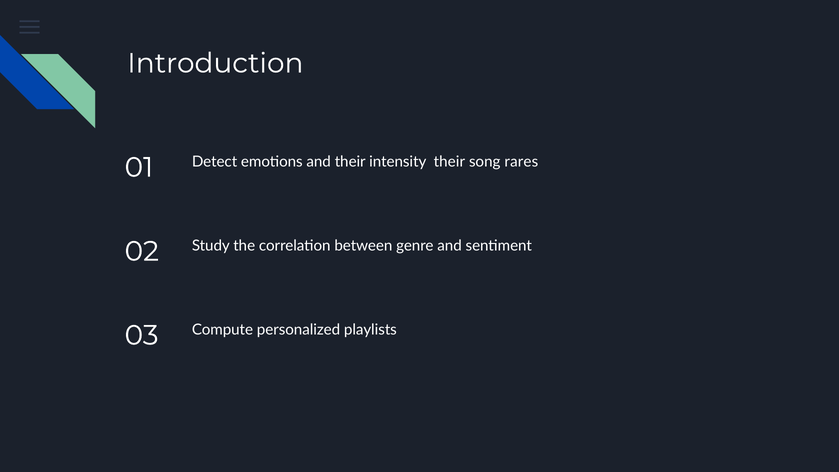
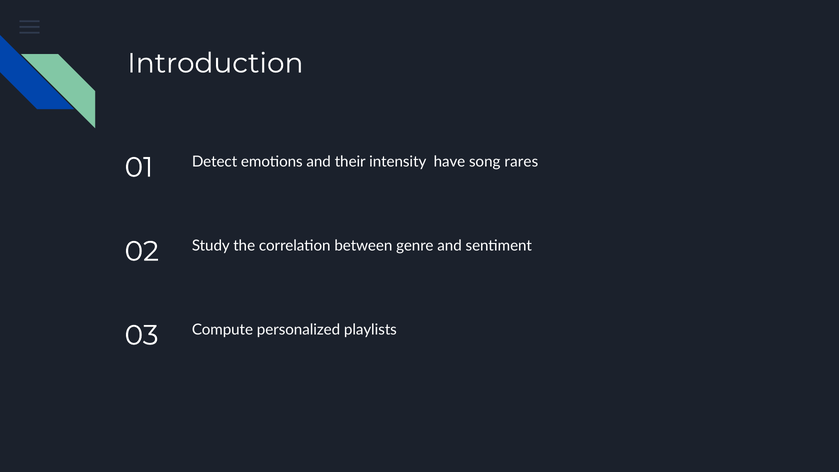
intensity their: their -> have
